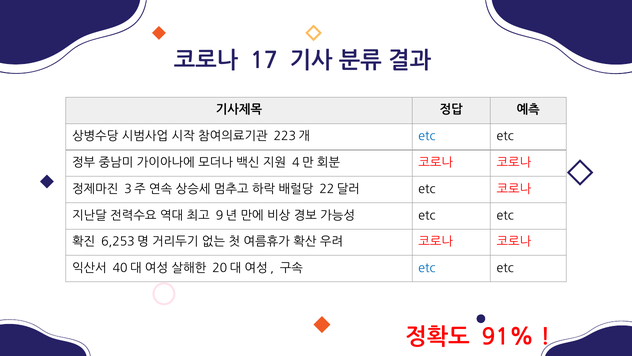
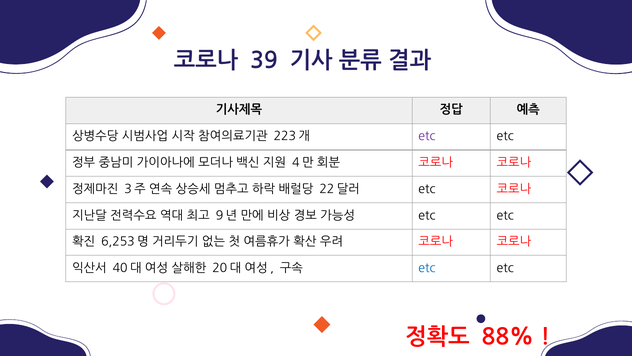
17: 17 -> 39
etc at (427, 136) colour: blue -> purple
91%: 91% -> 88%
